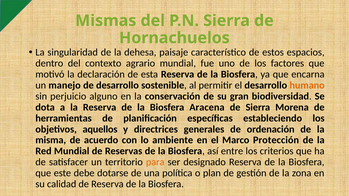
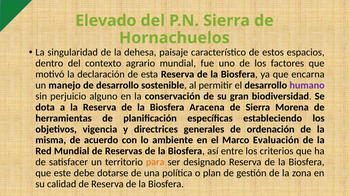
Mismas: Mismas -> Elevado
humano colour: orange -> purple
aquellos: aquellos -> vigencia
Protección: Protección -> Evaluación
